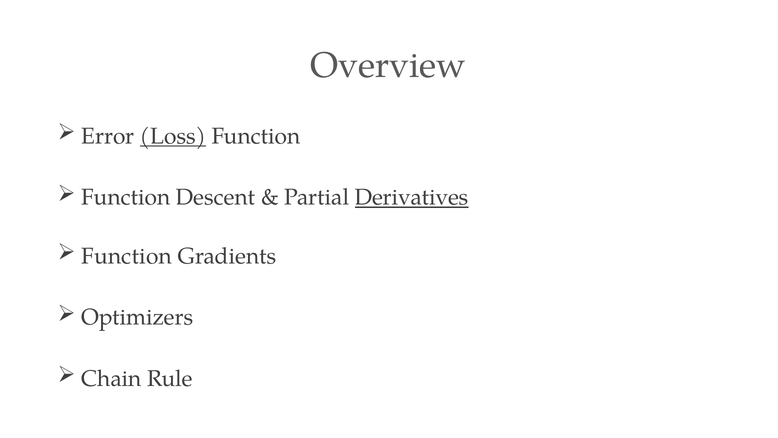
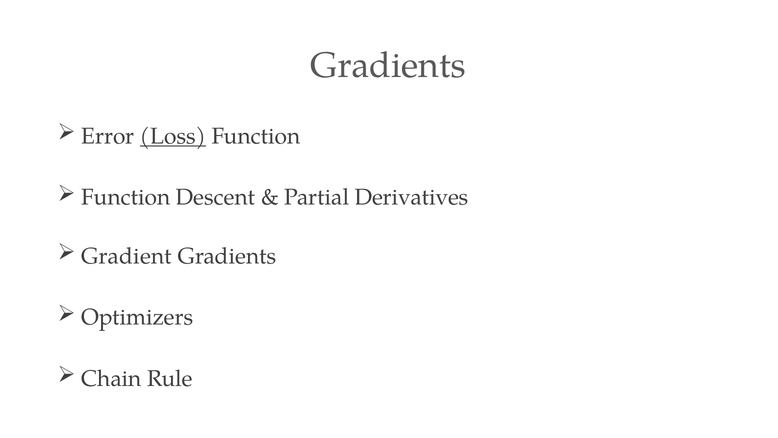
Overview at (388, 65): Overview -> Gradients
Derivatives underline: present -> none
Function at (127, 256): Function -> Gradient
